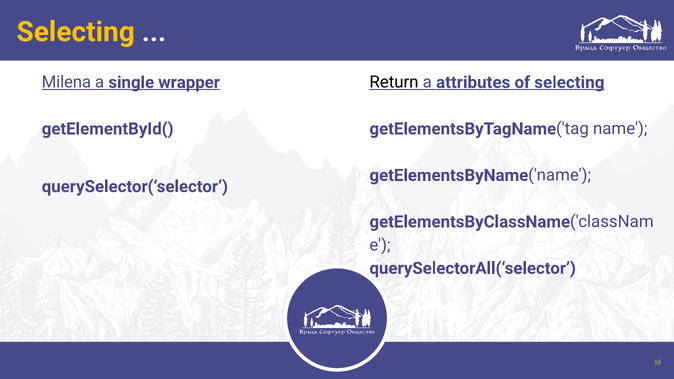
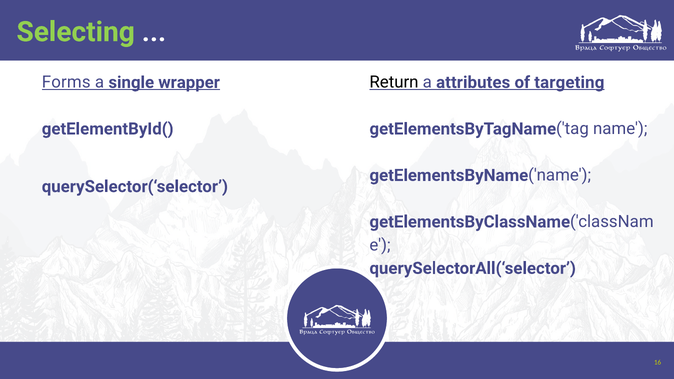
Selecting at (76, 32) colour: yellow -> light green
Milena: Milena -> Forms
of selecting: selecting -> targeting
